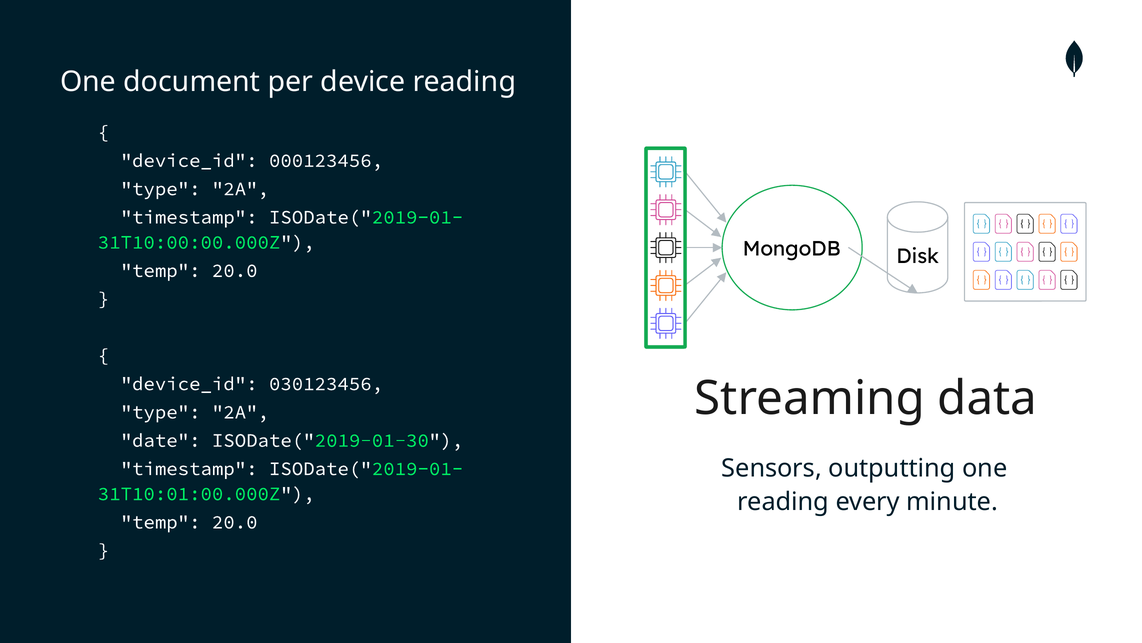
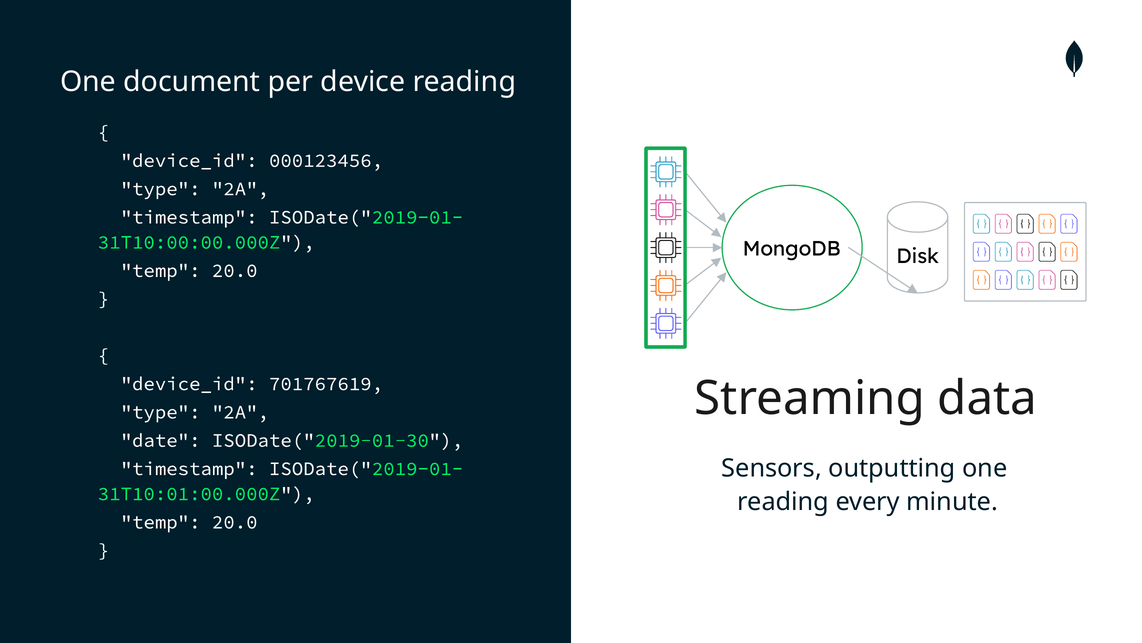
030123456: 030123456 -> 701767619
